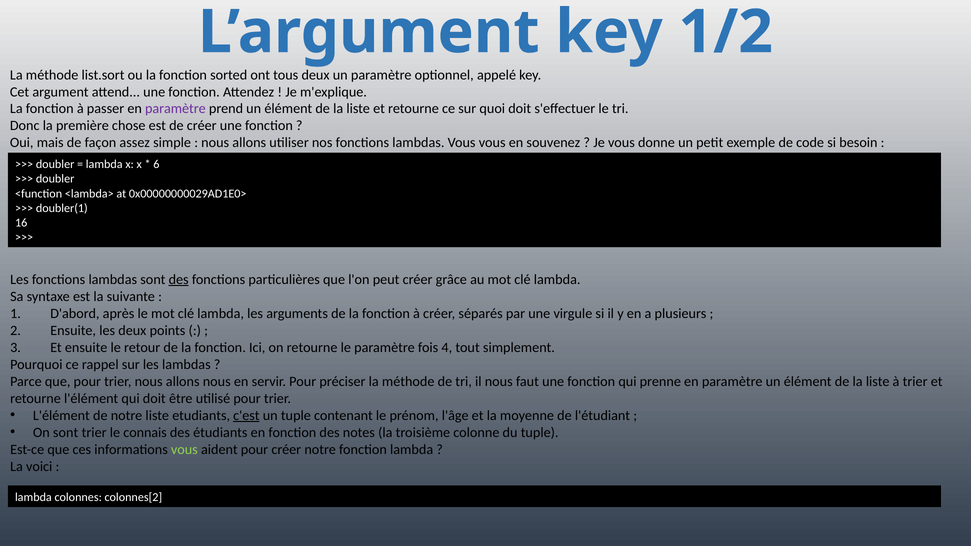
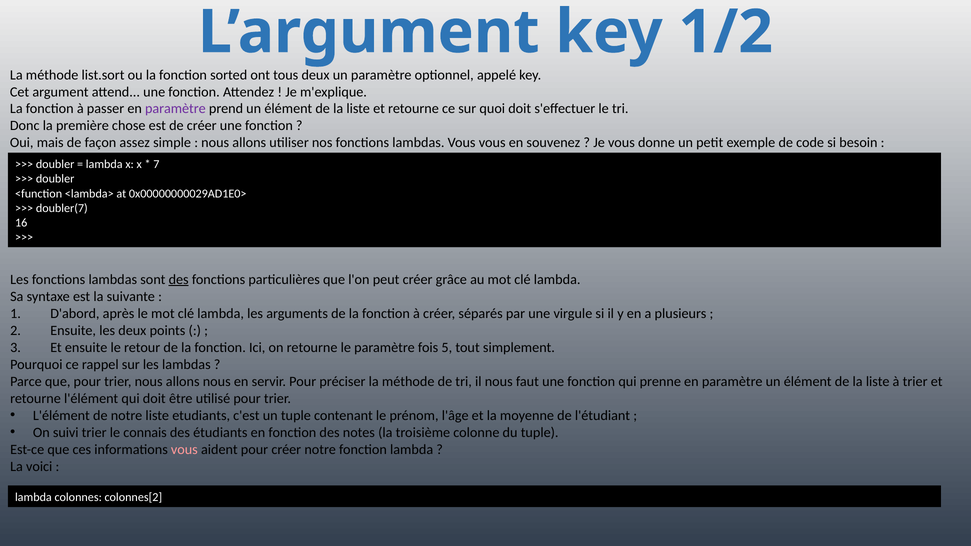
6: 6 -> 7
doubler(1: doubler(1 -> doubler(7
4: 4 -> 5
c'est underline: present -> none
On sont: sont -> suivi
vous at (184, 450) colour: light green -> pink
